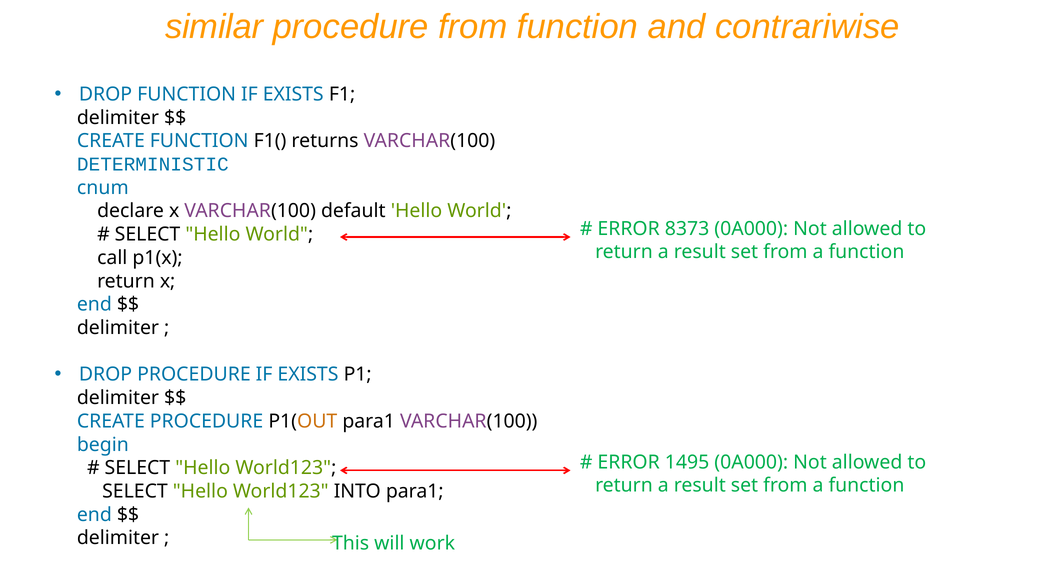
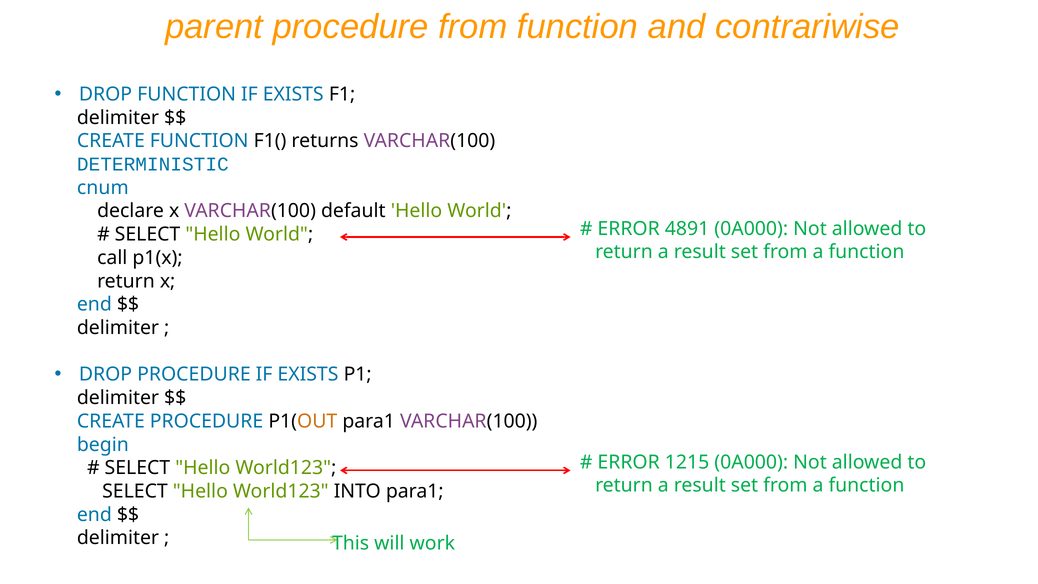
similar: similar -> parent
8373: 8373 -> 4891
1495: 1495 -> 1215
